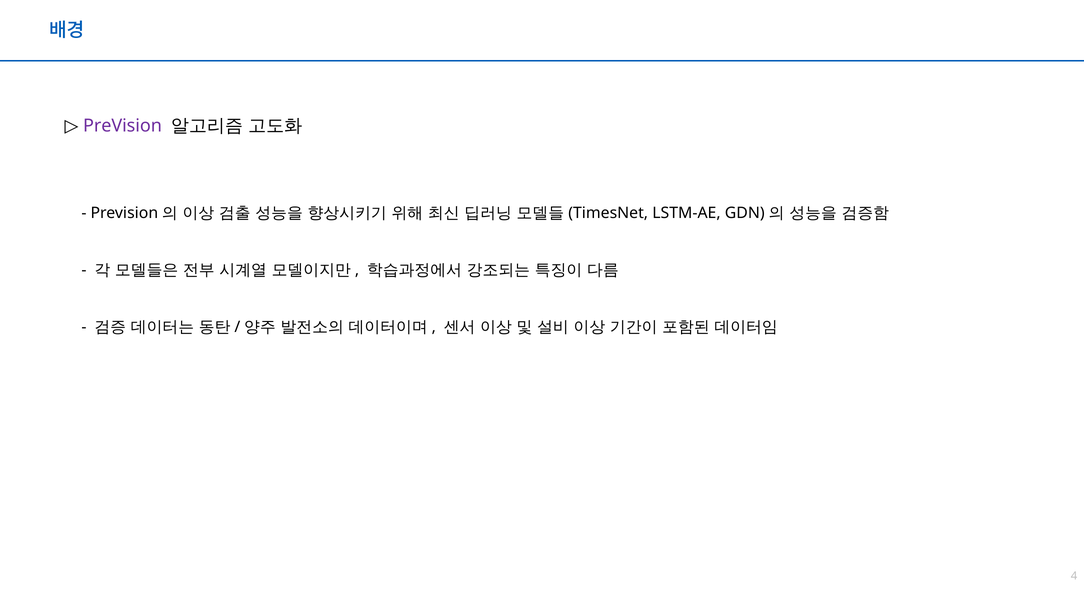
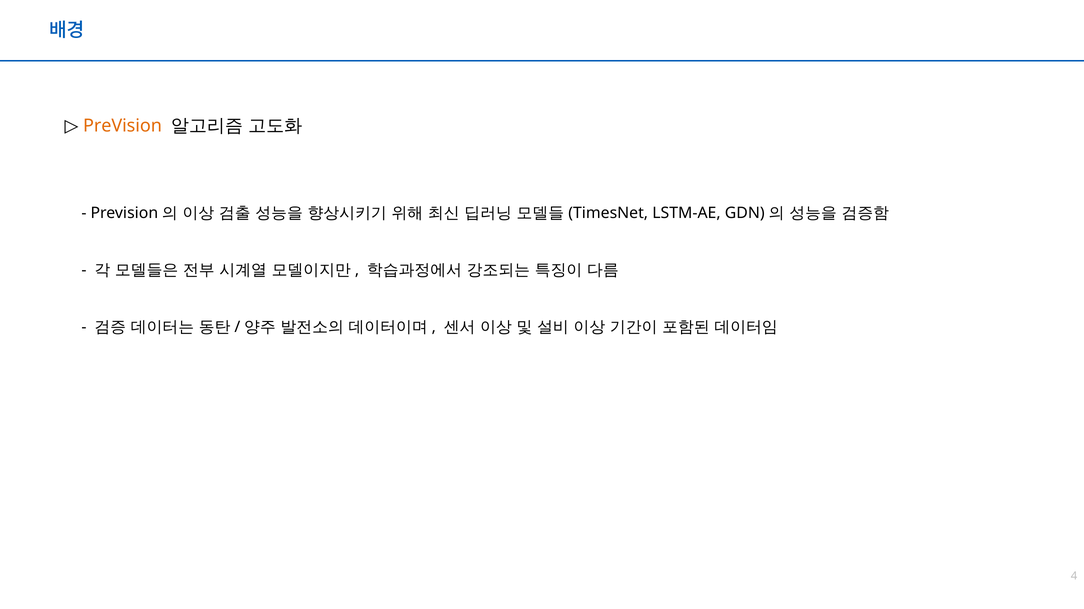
PreVision colour: purple -> orange
